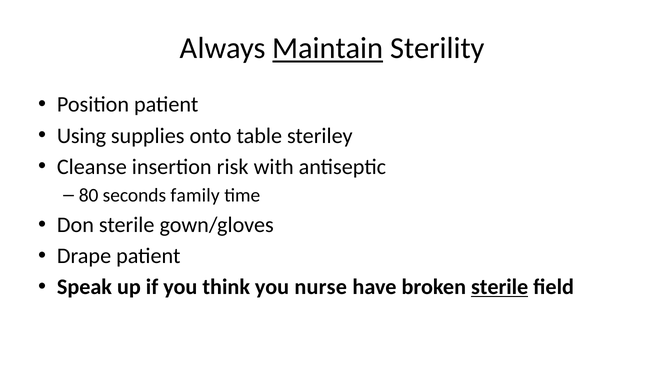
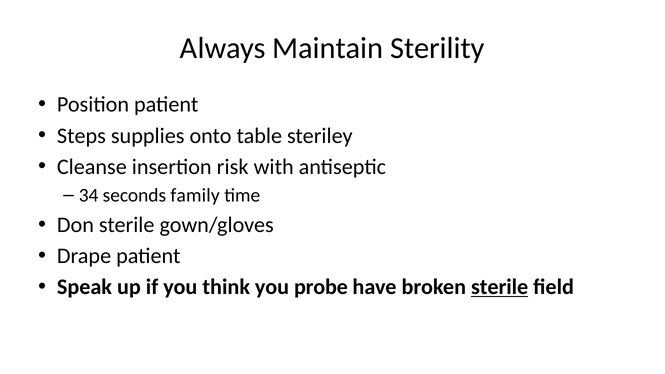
Maintain underline: present -> none
Using: Using -> Steps
80: 80 -> 34
nurse: nurse -> probe
